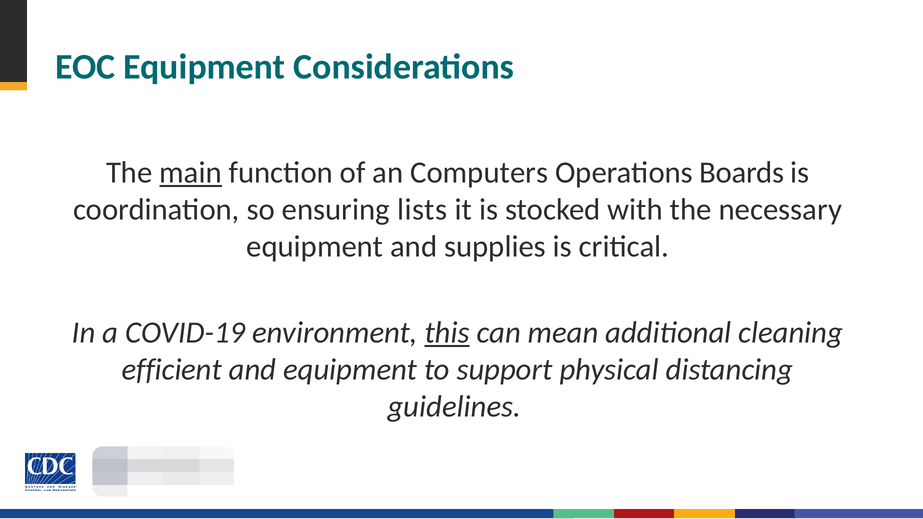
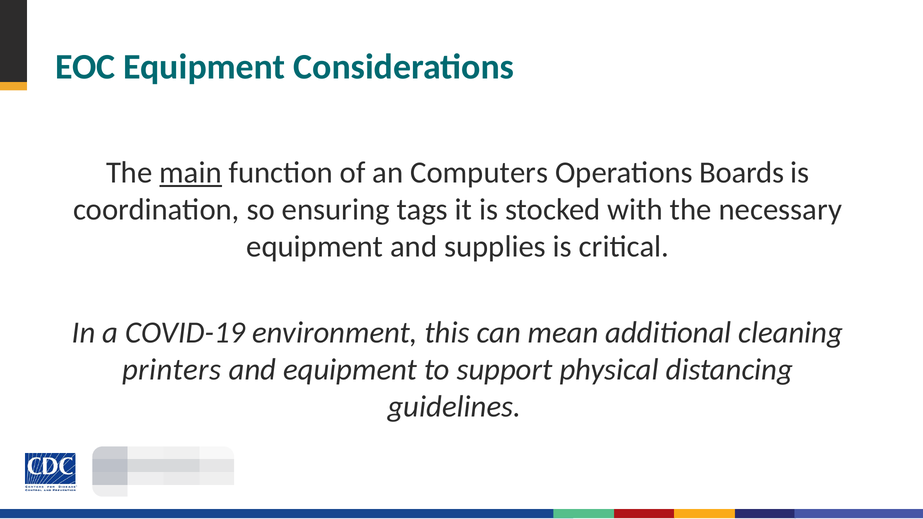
lists: lists -> tags
this underline: present -> none
efficient: efficient -> printers
